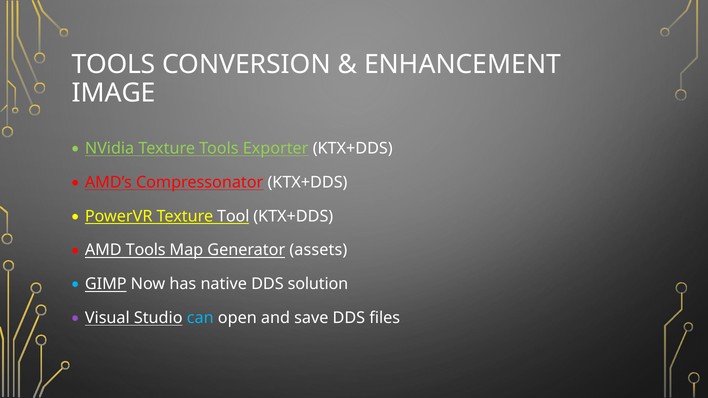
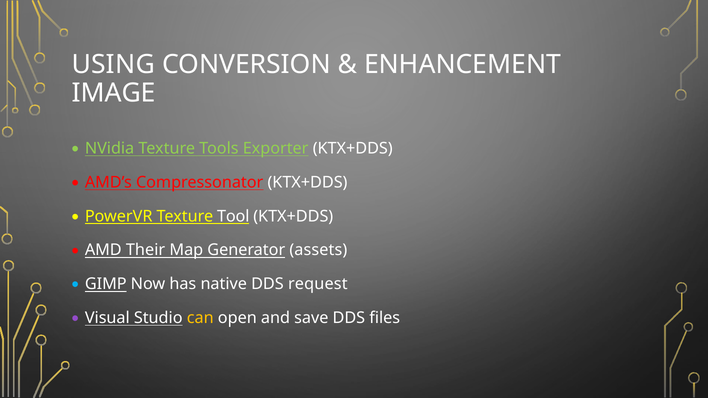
TOOLS at (113, 64): TOOLS -> USING
AMD Tools: Tools -> Their
solution: solution -> request
can colour: light blue -> yellow
